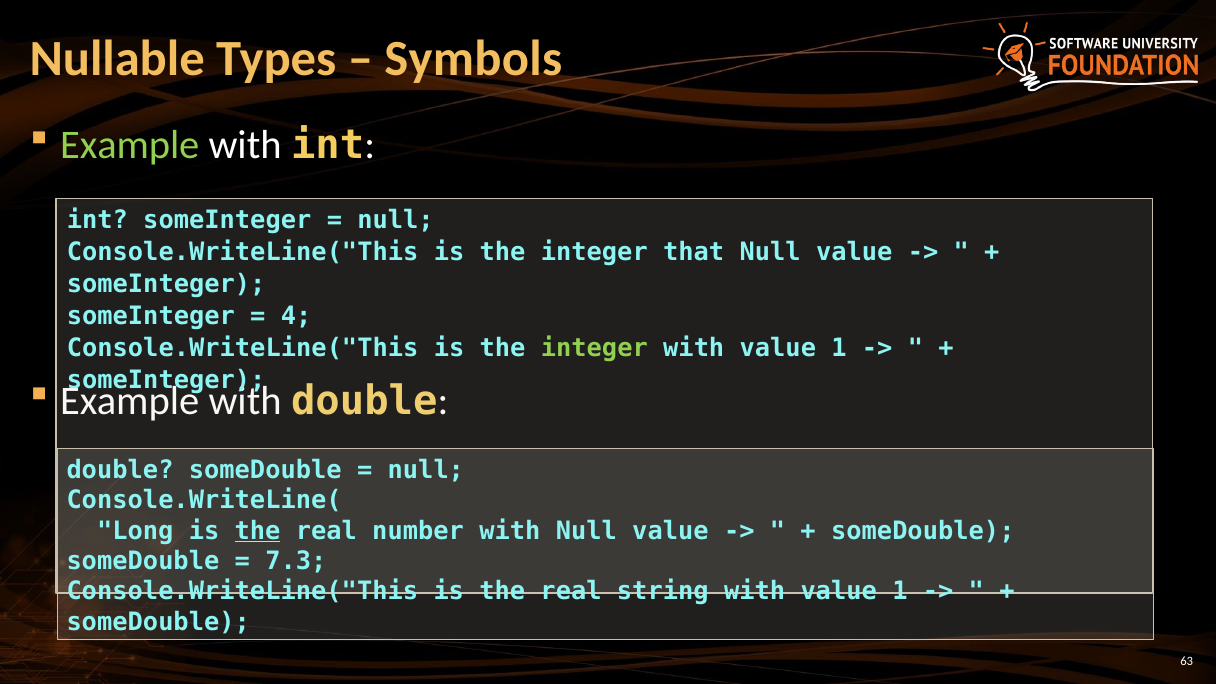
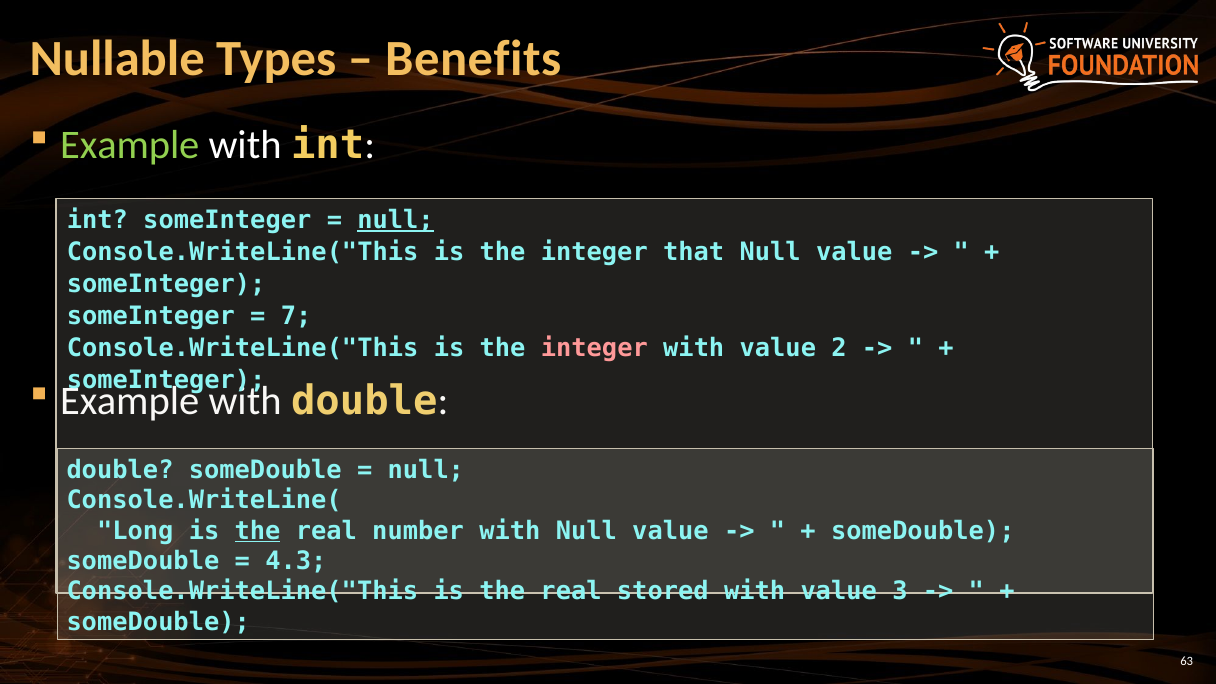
Symbols: Symbols -> Benefits
null at (396, 220) underline: none -> present
4: 4 -> 7
integer at (594, 348) colour: light green -> pink
1 at (839, 348): 1 -> 2
7.3: 7.3 -> 4.3
string: string -> stored
1 at (900, 592): 1 -> 3
